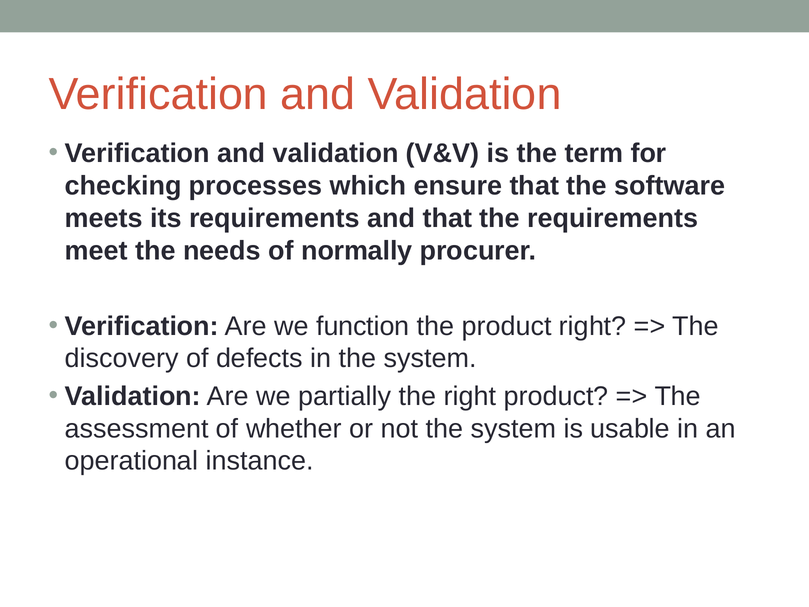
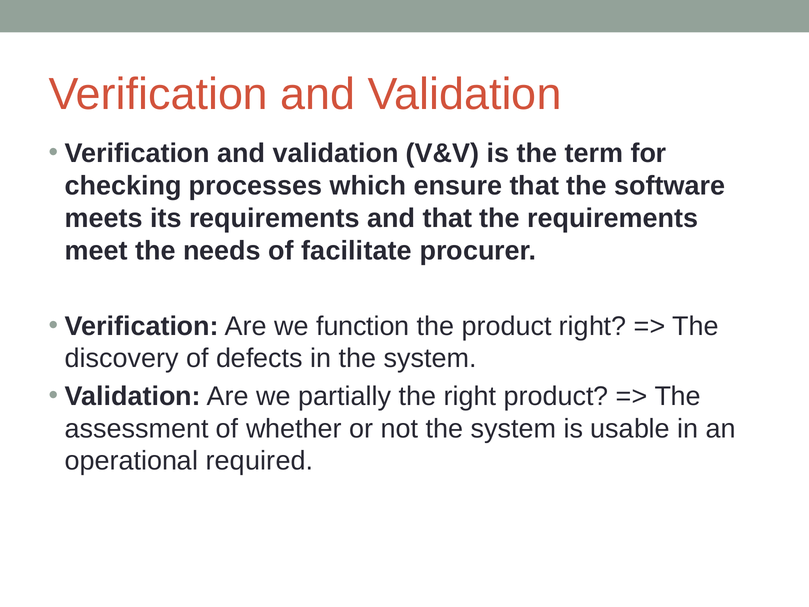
normally: normally -> facilitate
instance: instance -> required
